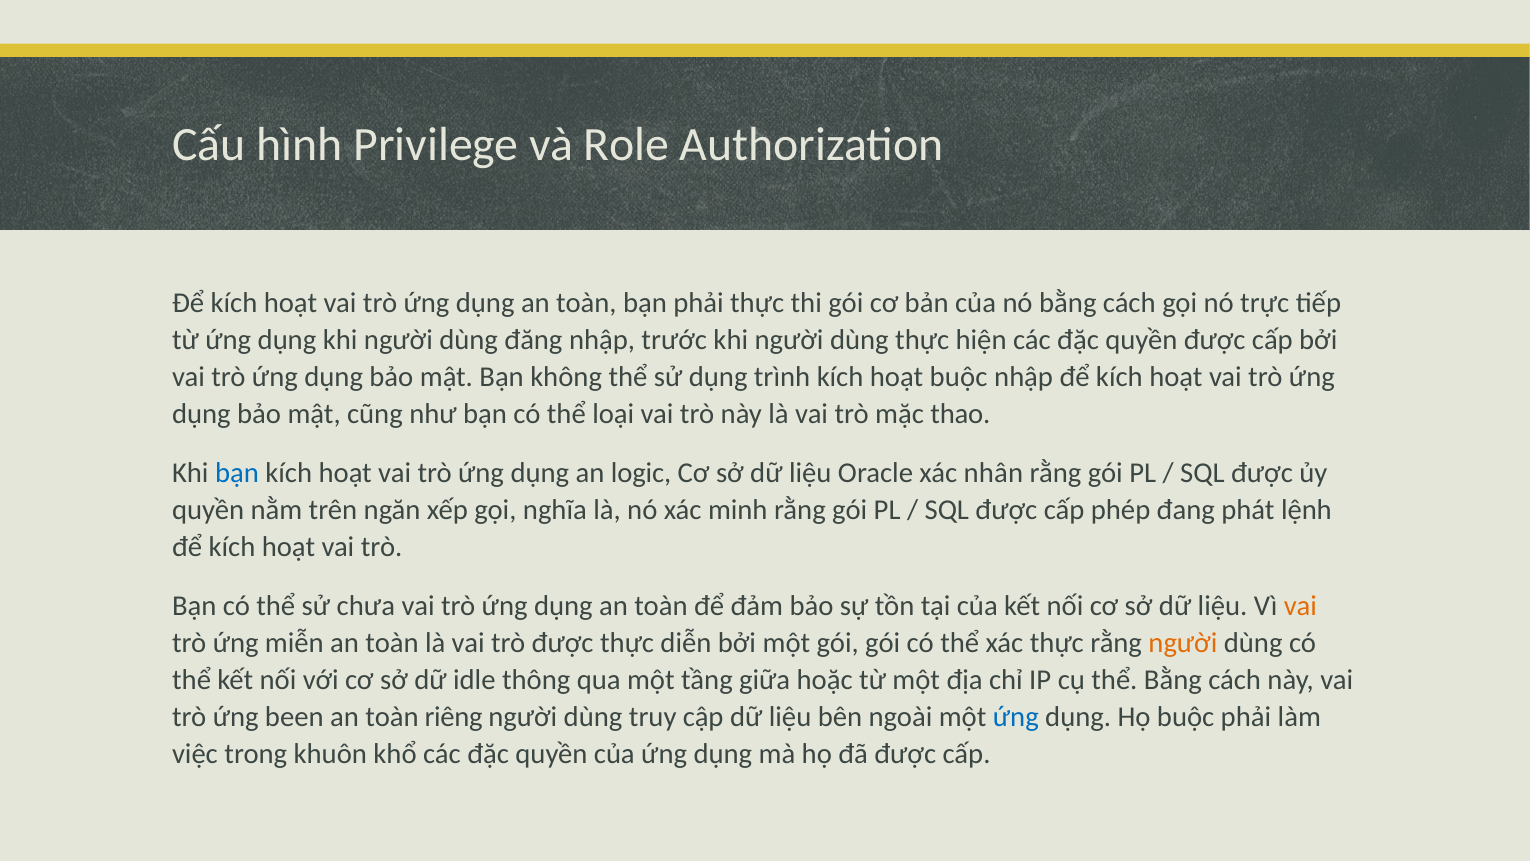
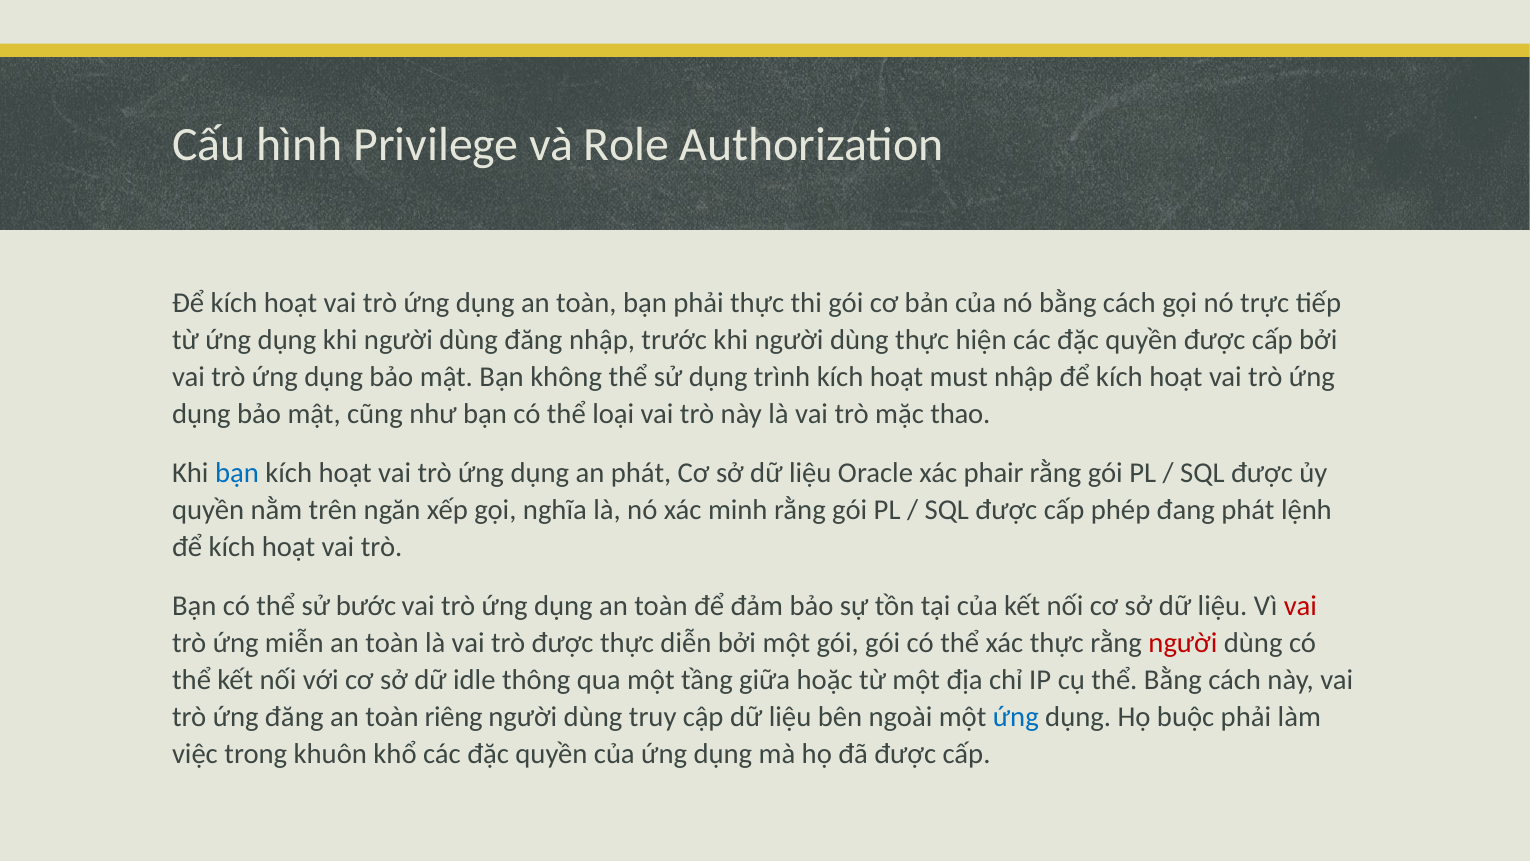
hoạt buộc: buộc -> must
an logic: logic -> phát
nhân: nhân -> phair
chưa: chưa -> bước
vai at (1300, 606) colour: orange -> red
người at (1183, 643) colour: orange -> red
ứng been: been -> đăng
